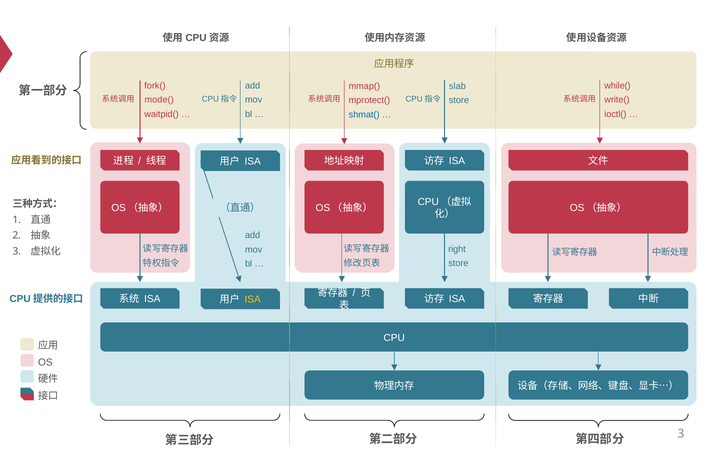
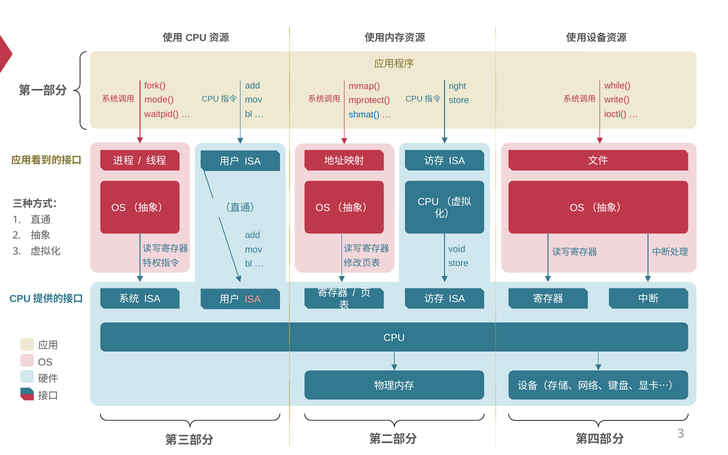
slab: slab -> right
right: right -> void
ISA at (253, 300) colour: yellow -> pink
